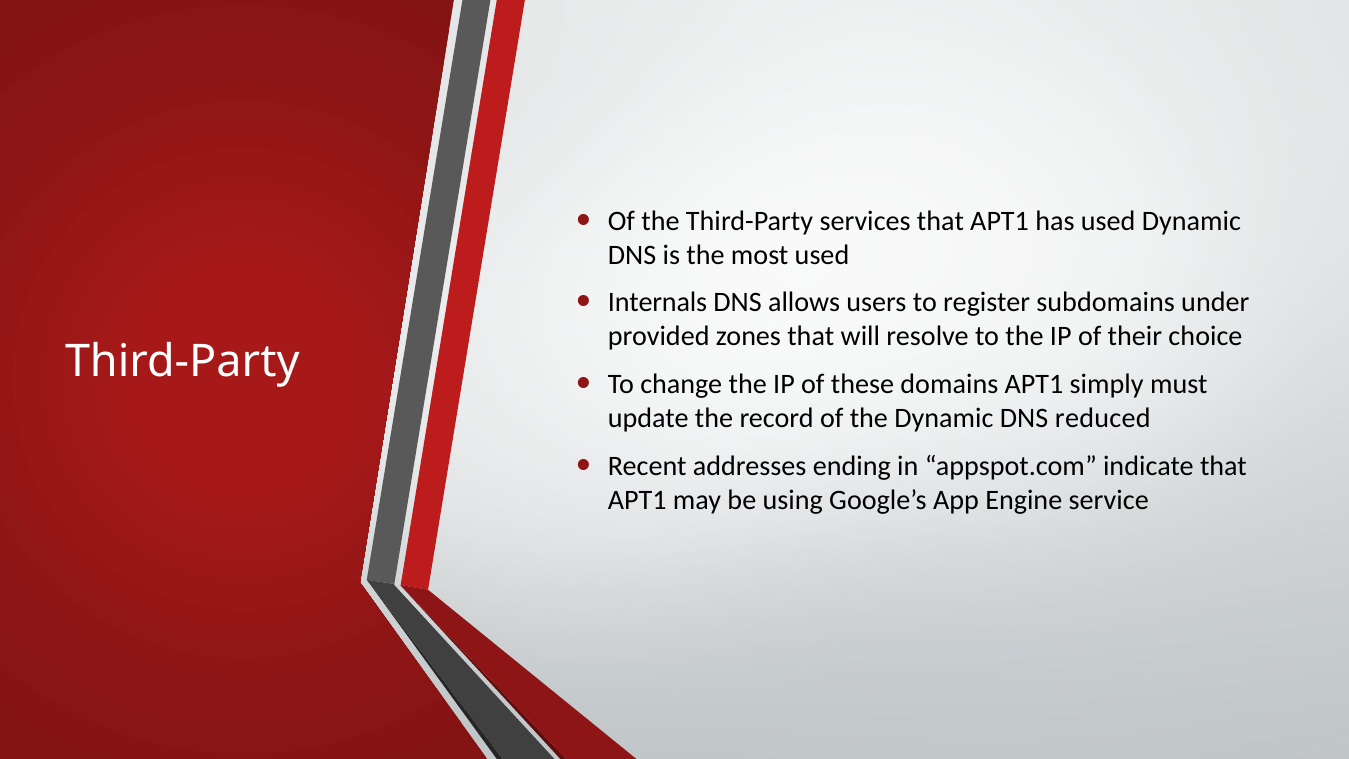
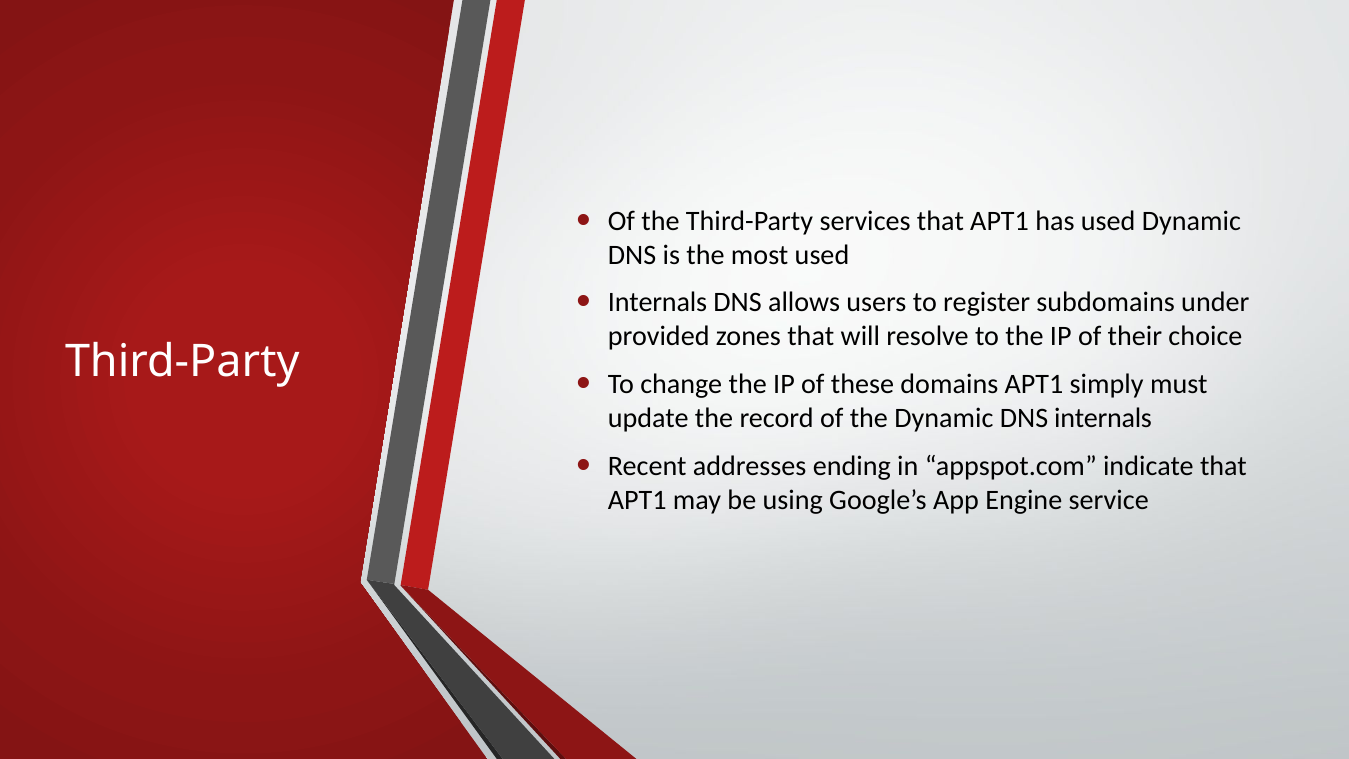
DNS reduced: reduced -> internals
